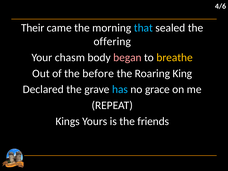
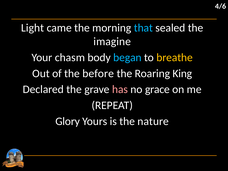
Their: Their -> Light
offering: offering -> imagine
began colour: pink -> light blue
has colour: light blue -> pink
Kings: Kings -> Glory
friends: friends -> nature
